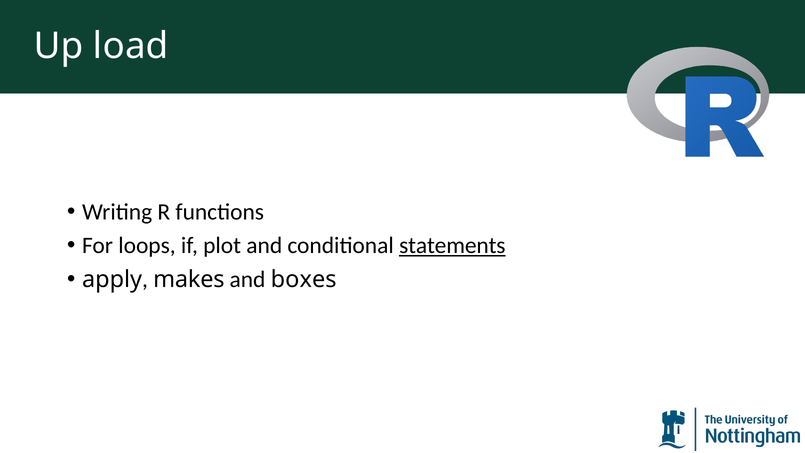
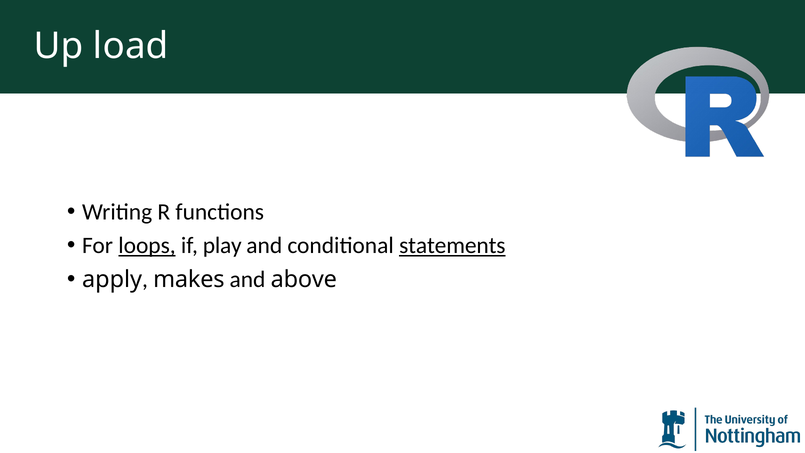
loops underline: none -> present
plot: plot -> play
boxes: boxes -> above
